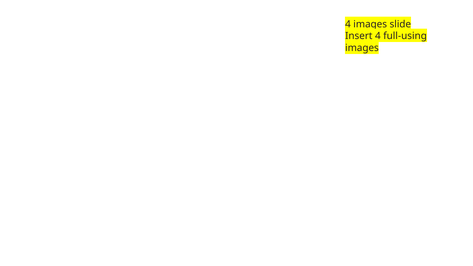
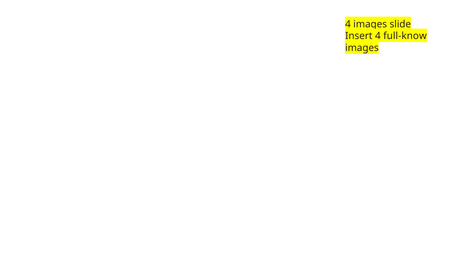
full-using: full-using -> full-know
